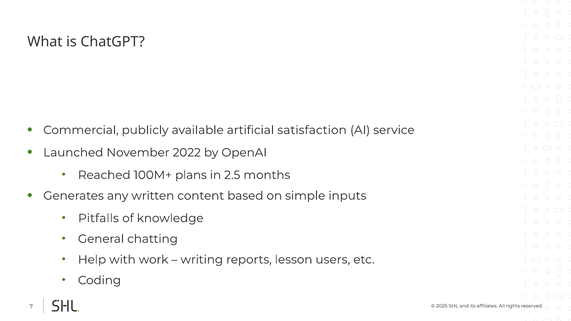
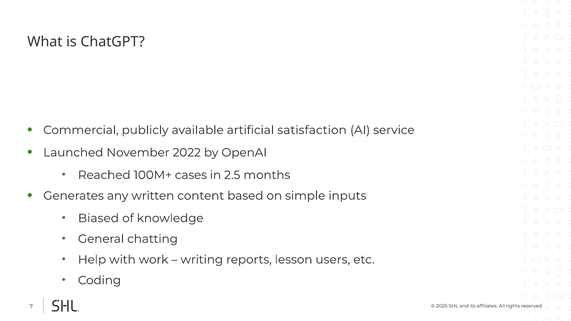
plans: plans -> cases
Pitfalls: Pitfalls -> Biased
